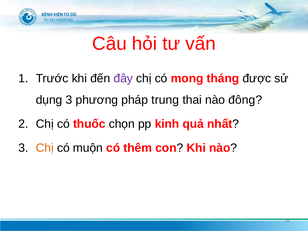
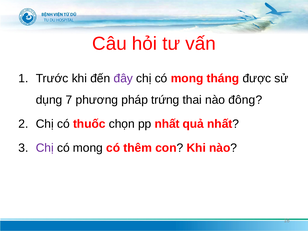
dụng 3: 3 -> 7
trung: trung -> trứng
pp kinh: kinh -> nhất
Chị at (45, 148) colour: orange -> purple
muộn at (88, 148): muộn -> mong
